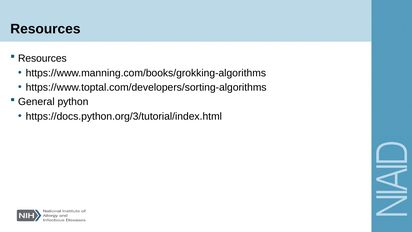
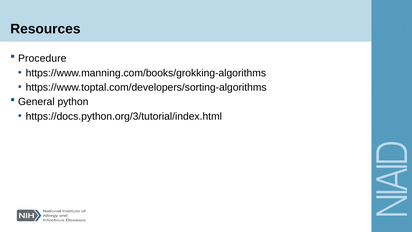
Resources at (42, 59): Resources -> Procedure
